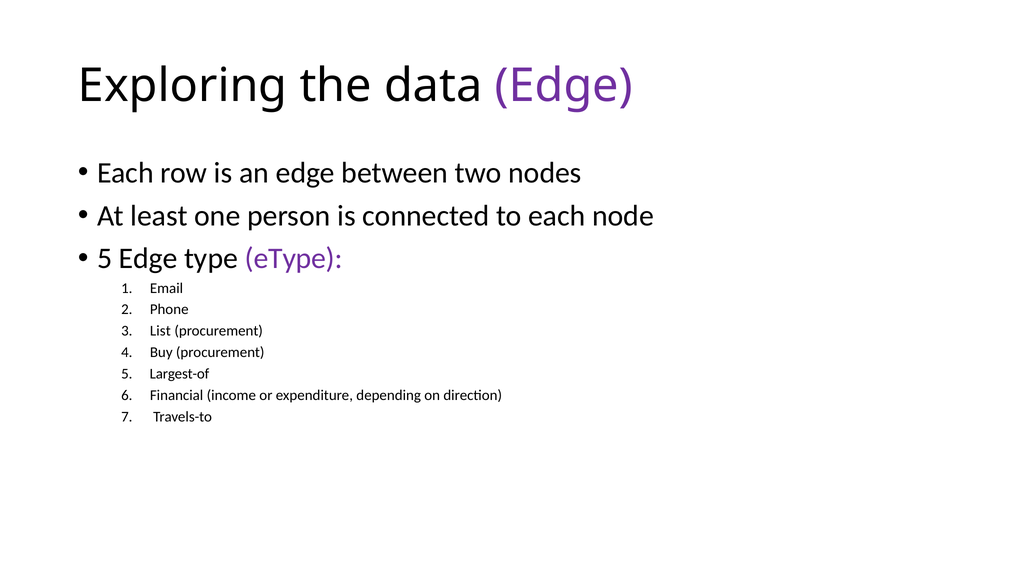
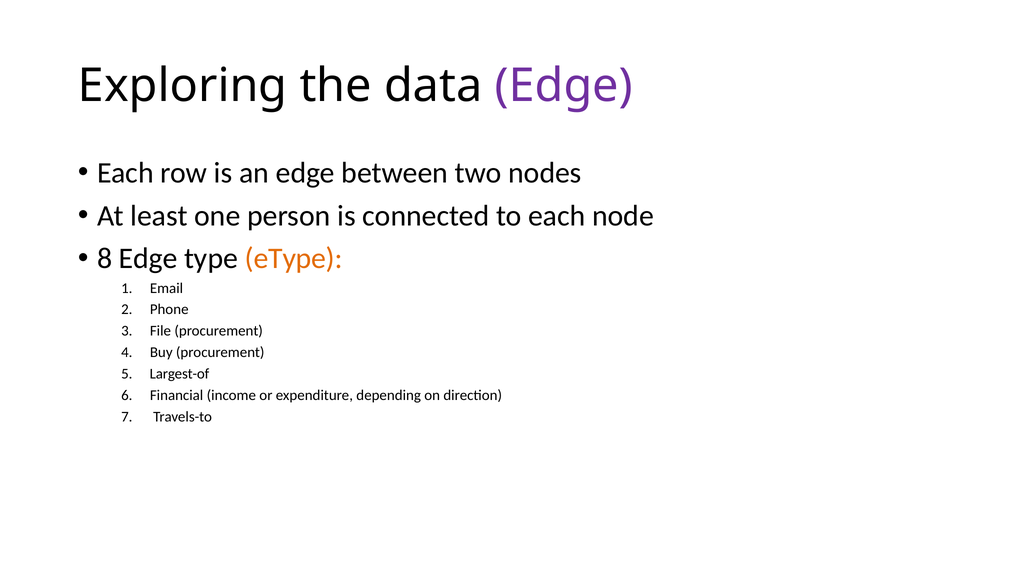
5 at (105, 259): 5 -> 8
eType colour: purple -> orange
List: List -> File
